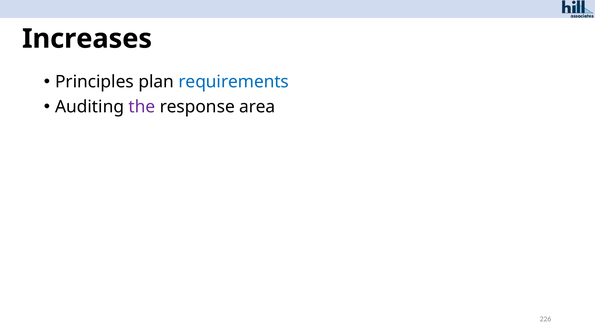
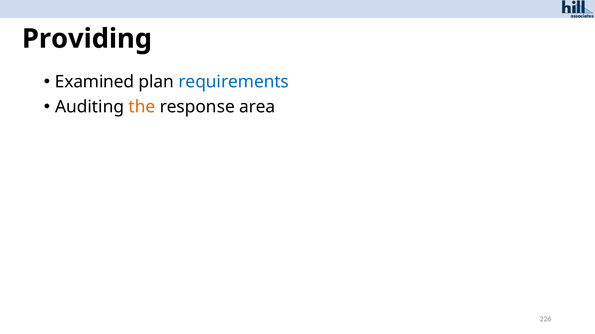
Increases: Increases -> Providing
Principles: Principles -> Examined
the colour: purple -> orange
